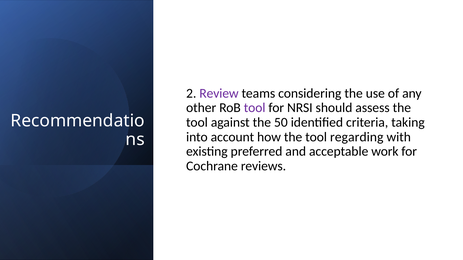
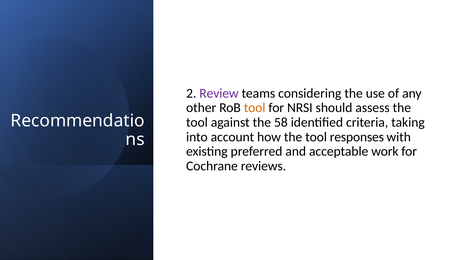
tool at (255, 108) colour: purple -> orange
50: 50 -> 58
regarding: regarding -> responses
